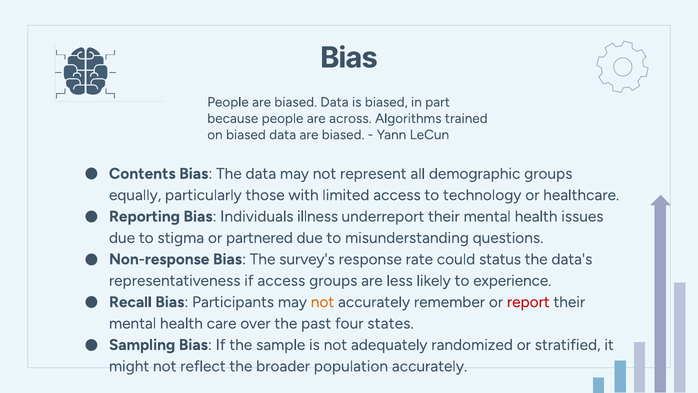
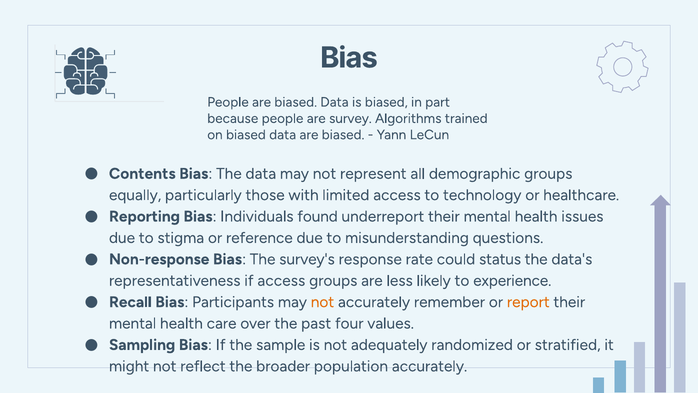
across: across -> survey
illness: illness -> found
partnered: partnered -> reference
report colour: red -> orange
states: states -> values
